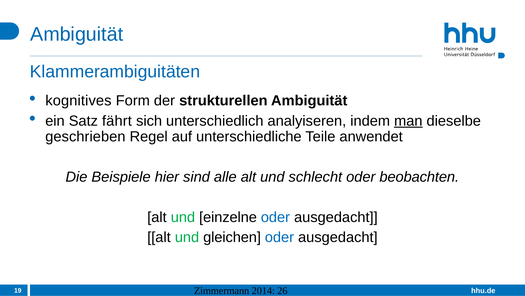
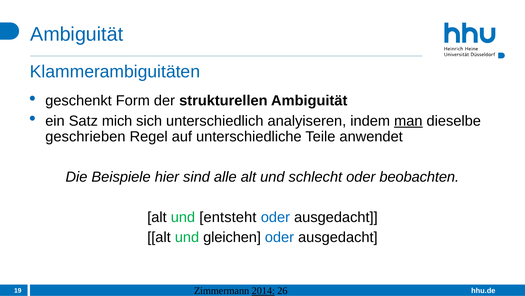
kognitives: kognitives -> geschenkt
fährt: fährt -> mich
einzelne: einzelne -> entsteht
2014 underline: none -> present
